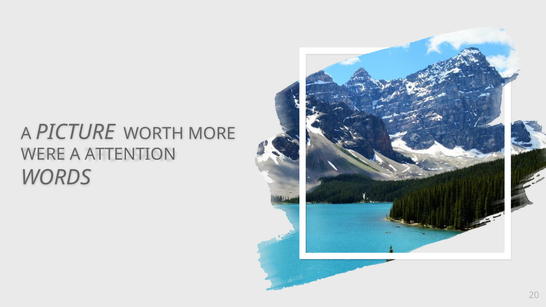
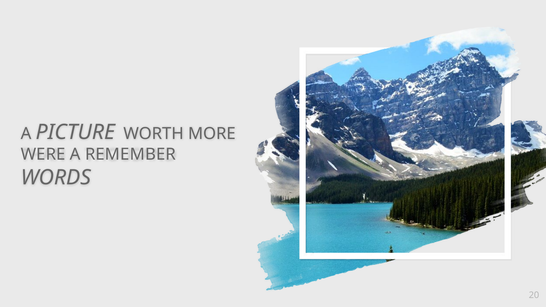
ATTENTION: ATTENTION -> REMEMBER
